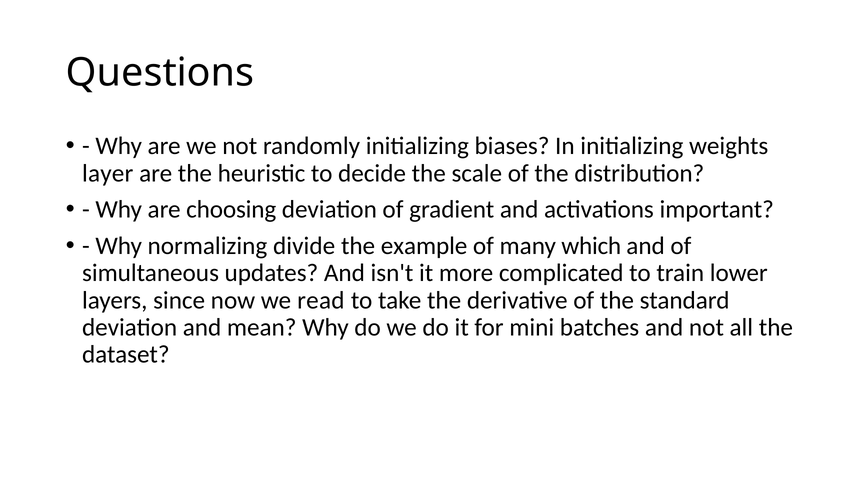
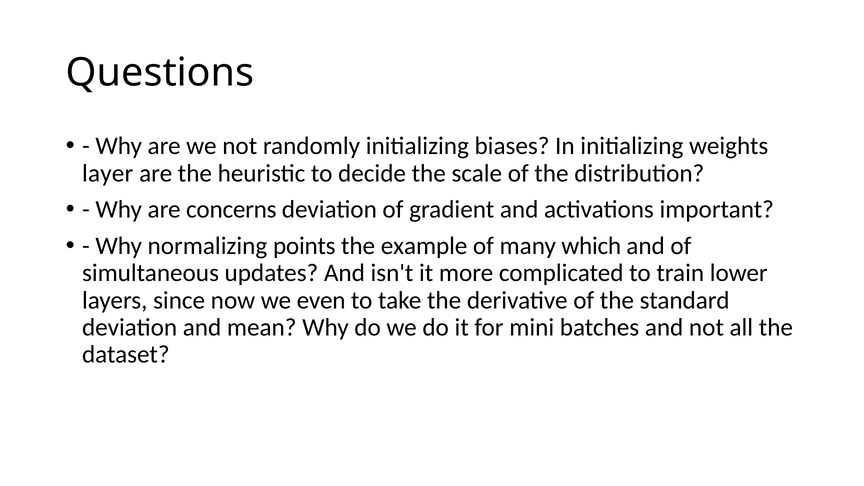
choosing: choosing -> concerns
divide: divide -> points
read: read -> even
